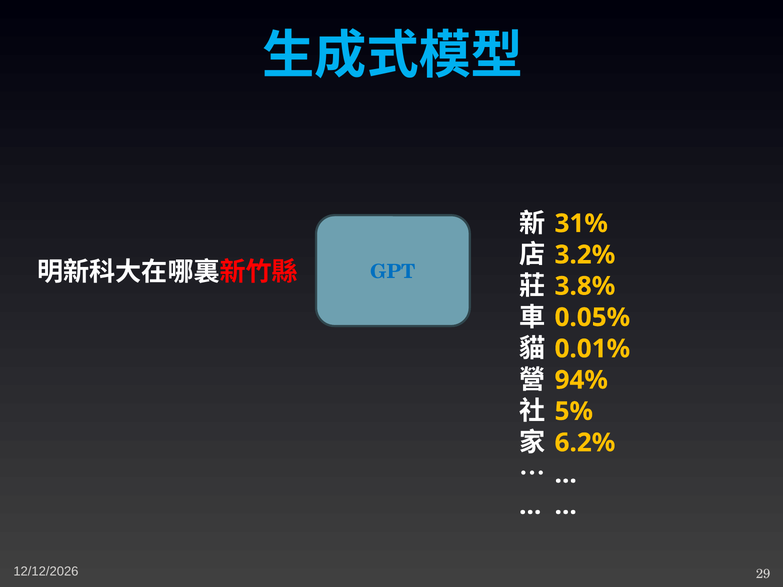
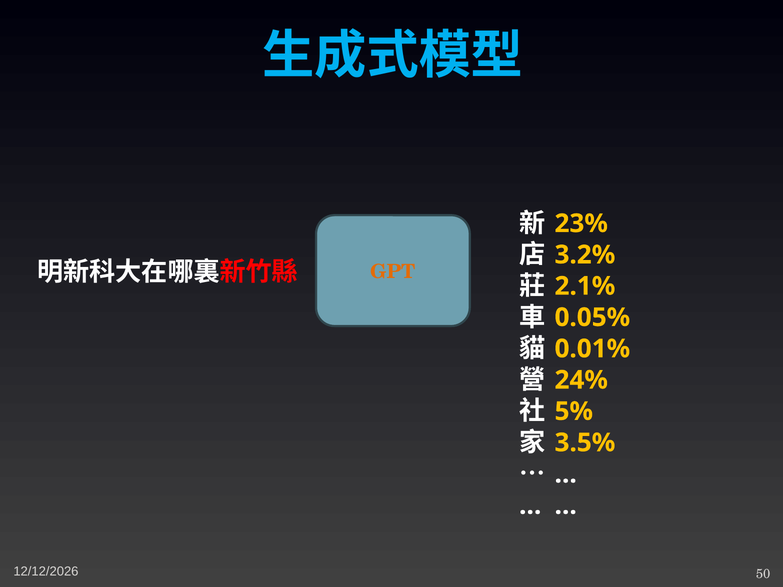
31%: 31% -> 23%
GPT colour: blue -> orange
3.8%: 3.8% -> 2.1%
94%: 94% -> 24%
6.2%: 6.2% -> 3.5%
29: 29 -> 50
